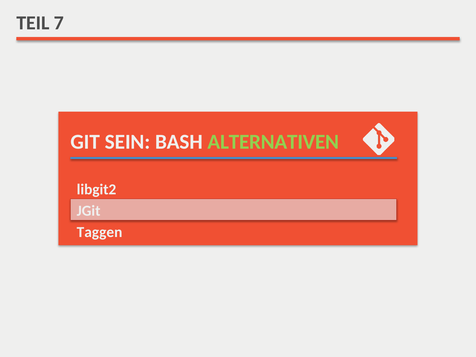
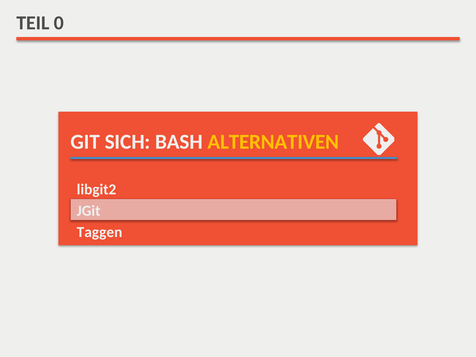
7: 7 -> 0
SEIN: SEIN -> SICH
ALTERNATIVEN colour: light green -> yellow
